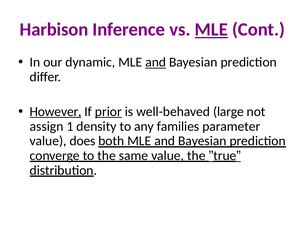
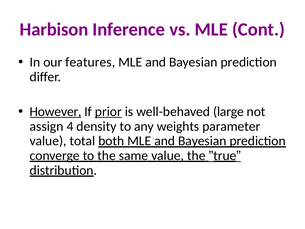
MLE at (211, 30) underline: present -> none
dynamic: dynamic -> features
and at (156, 62) underline: present -> none
1: 1 -> 4
families: families -> weights
does: does -> total
